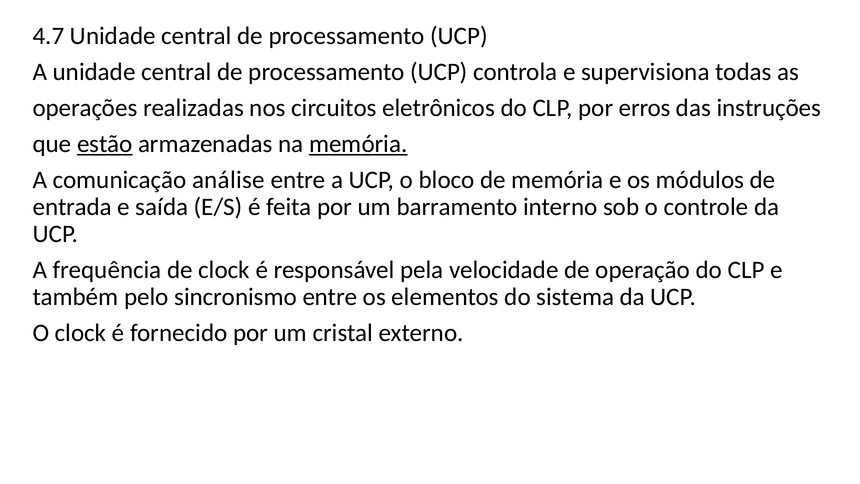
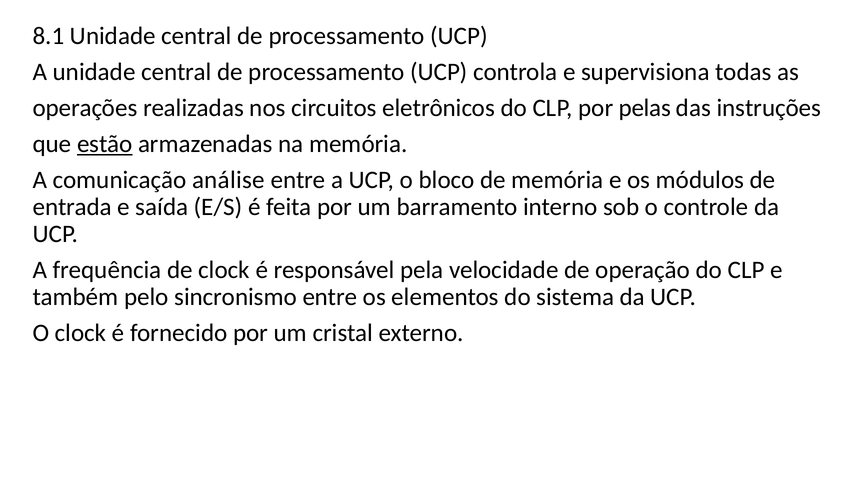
4.7: 4.7 -> 8.1
erros: erros -> pelas
memória at (358, 144) underline: present -> none
